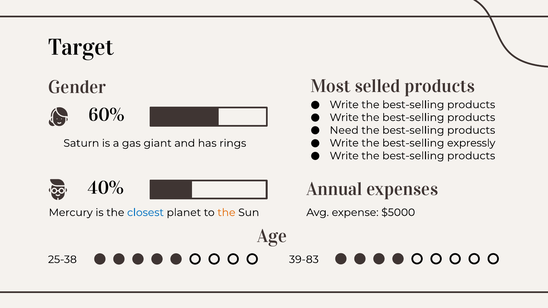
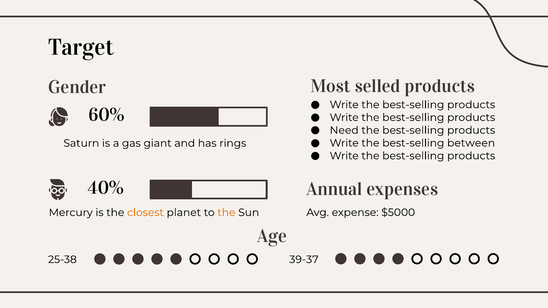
expressly: expressly -> between
closest colour: blue -> orange
39-83: 39-83 -> 39-37
